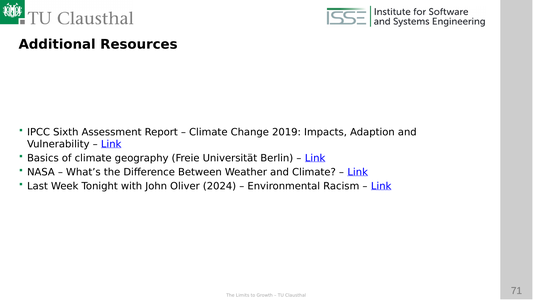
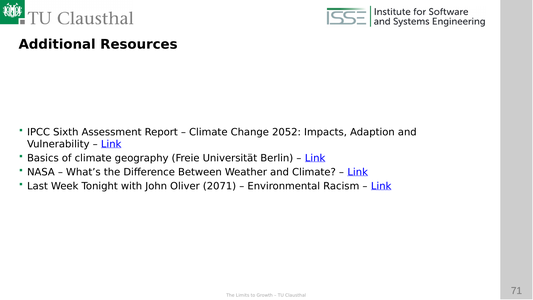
2019: 2019 -> 2052
2024: 2024 -> 2071
